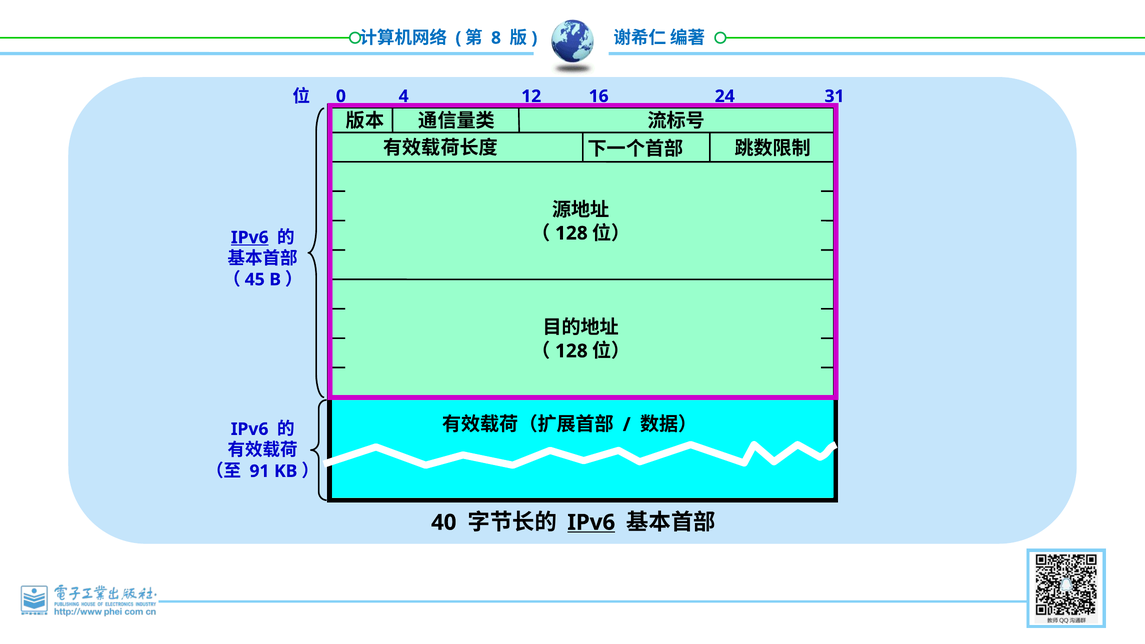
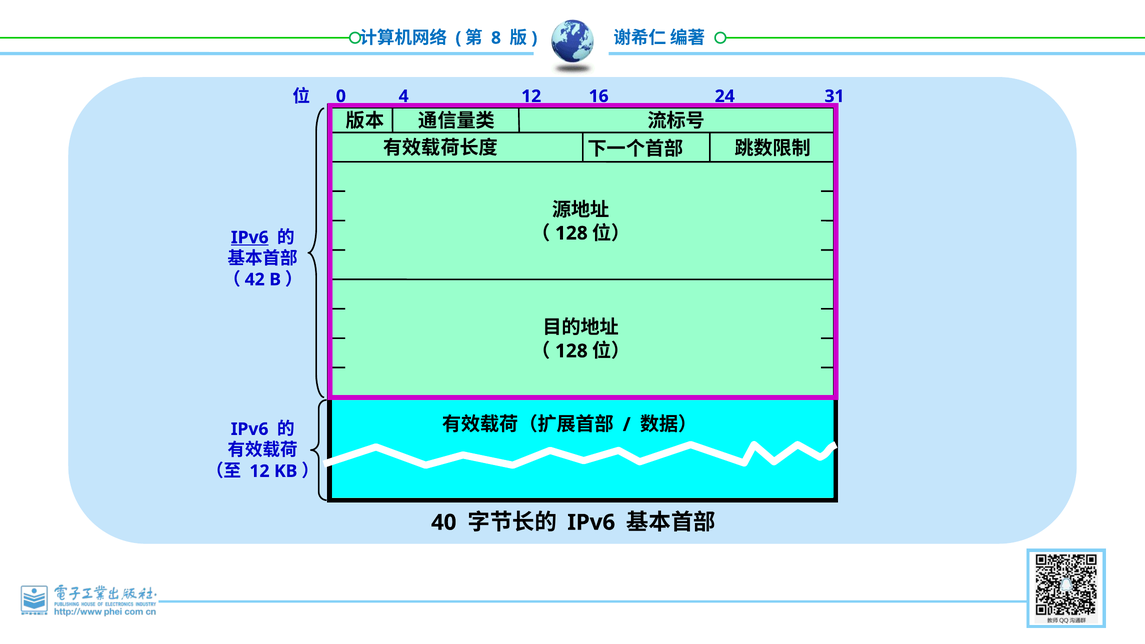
45: 45 -> 42
91 at (259, 471): 91 -> 12
IPv6 at (591, 523) underline: present -> none
